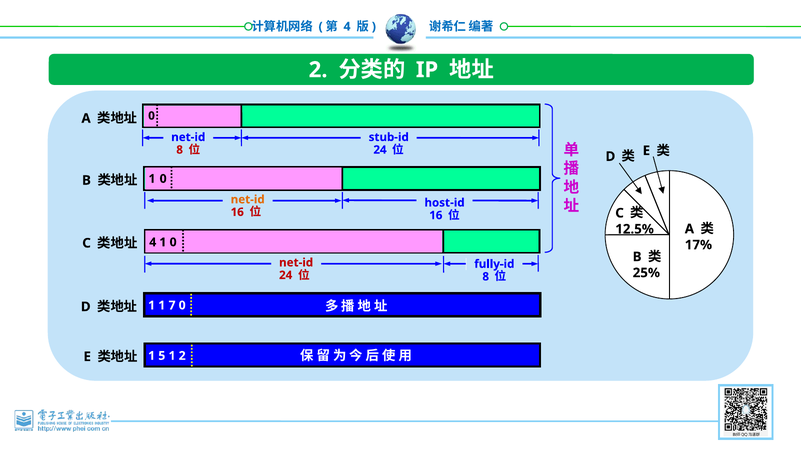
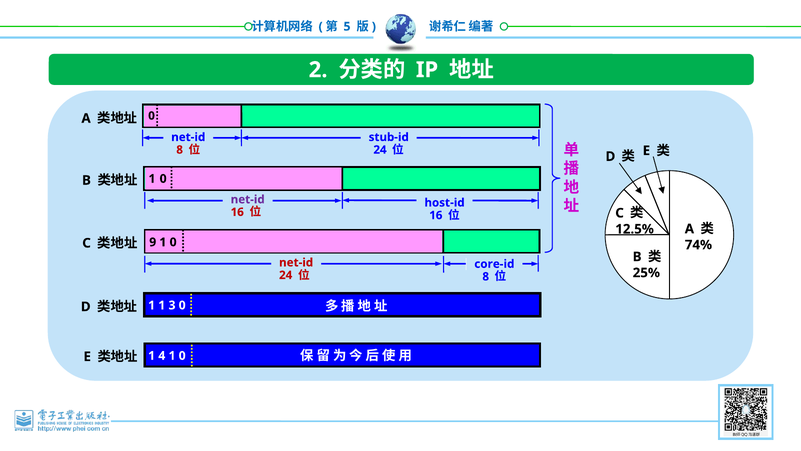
4 at (347, 27): 4 -> 5
net-id at (248, 199) colour: orange -> purple
4 at (153, 242): 4 -> 9
17%: 17% -> 74%
fully-id: fully-id -> core-id
7: 7 -> 3
5: 5 -> 4
2 at (182, 355): 2 -> 0
